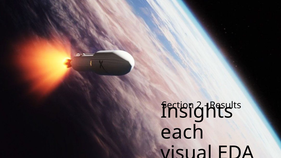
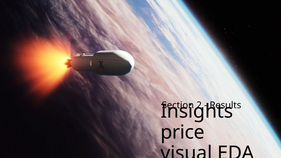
each: each -> price
